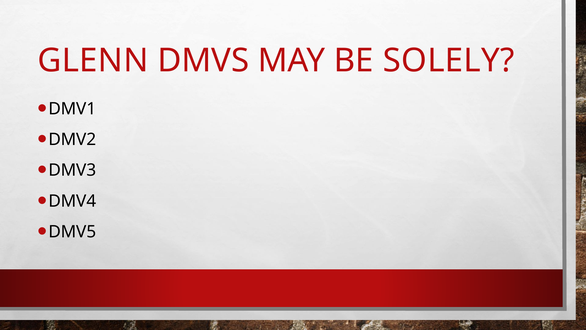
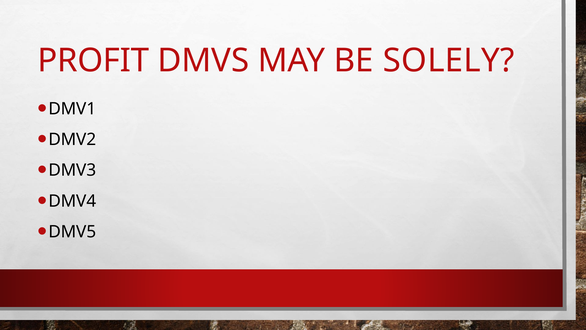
GLENN: GLENN -> PROFIT
